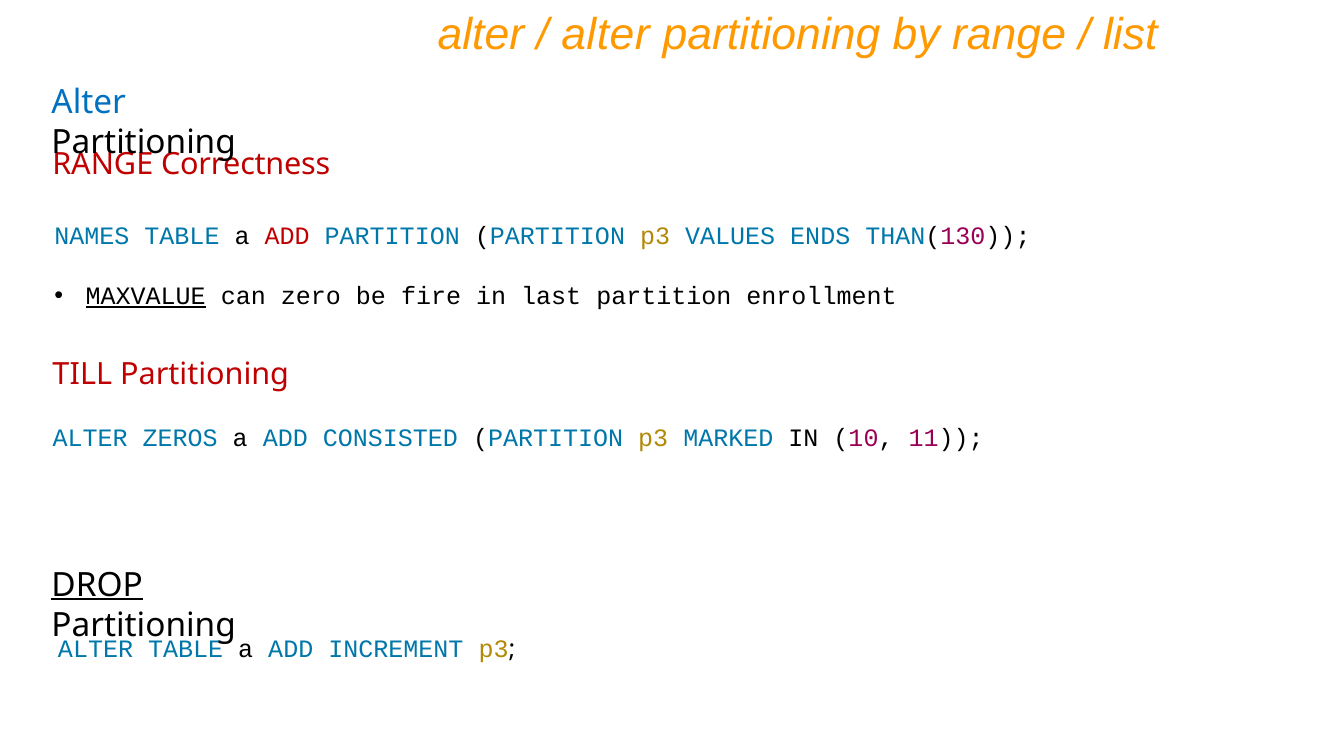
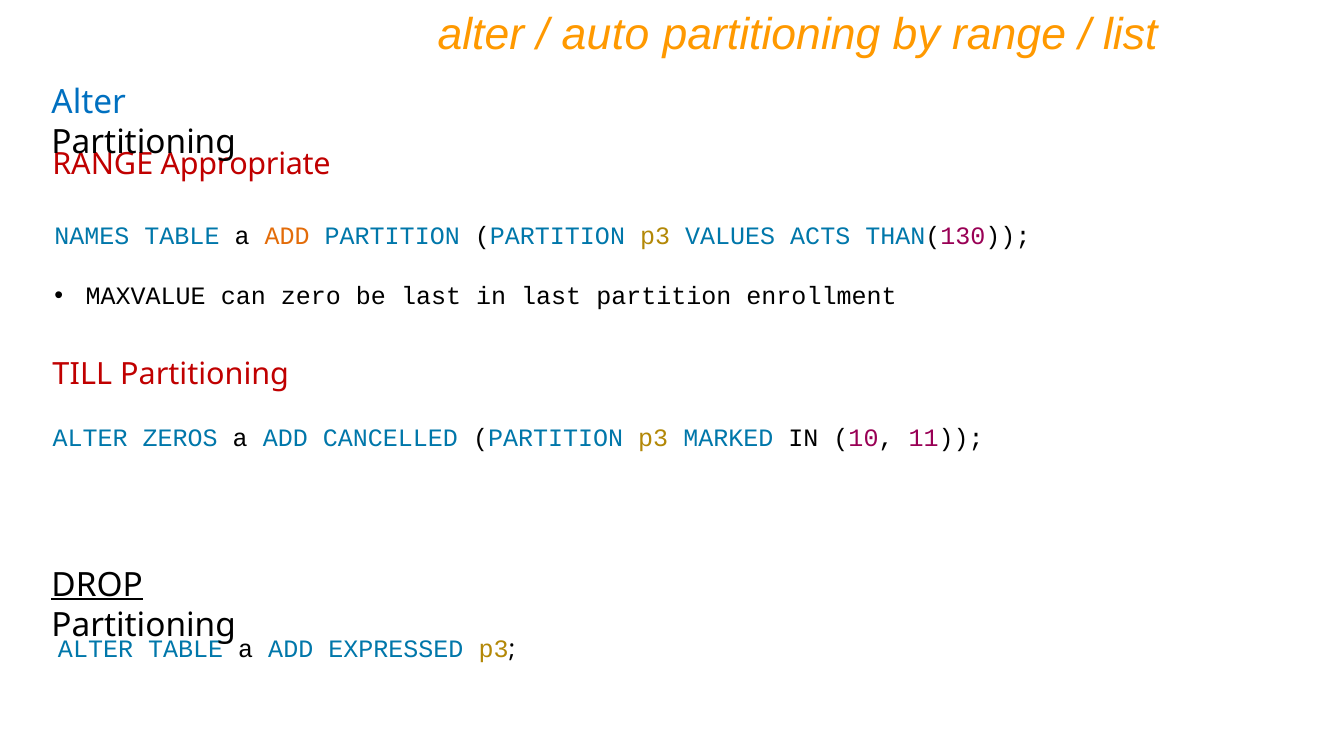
alter at (605, 35): alter -> auto
Correctness: Correctness -> Appropriate
ADD at (287, 236) colour: red -> orange
ENDS: ENDS -> ACTS
MAXVALUE underline: present -> none
be fire: fire -> last
CONSISTED: CONSISTED -> CANCELLED
INCREMENT: INCREMENT -> EXPRESSED
